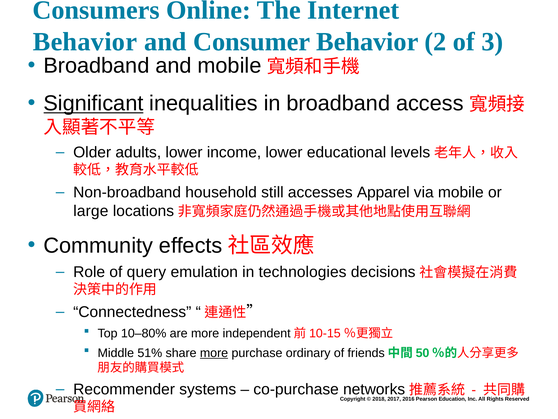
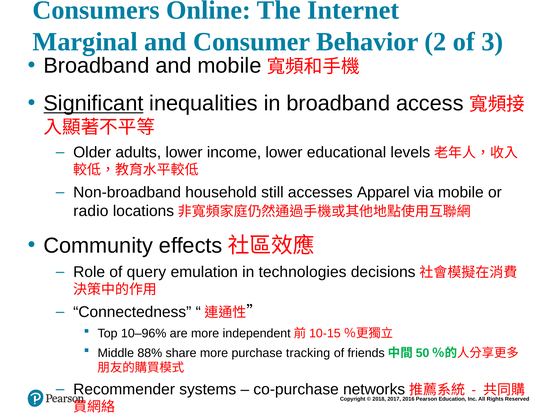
Behavior at (85, 42): Behavior -> Marginal
large: large -> radio
10–80%: 10–80% -> 10–96%
51%: 51% -> 88%
more at (214, 353) underline: present -> none
ordinary: ordinary -> tracking
